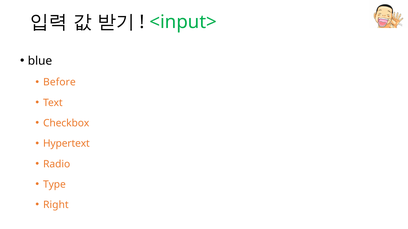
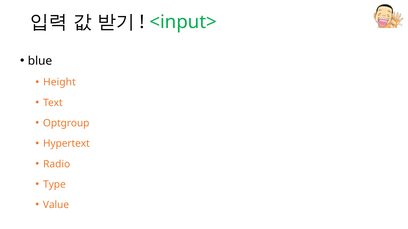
Before: Before -> Height
Checkbox: Checkbox -> Optgroup
Right: Right -> Value
